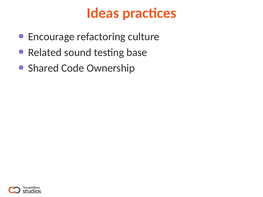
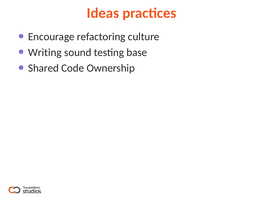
Related: Related -> Writing
